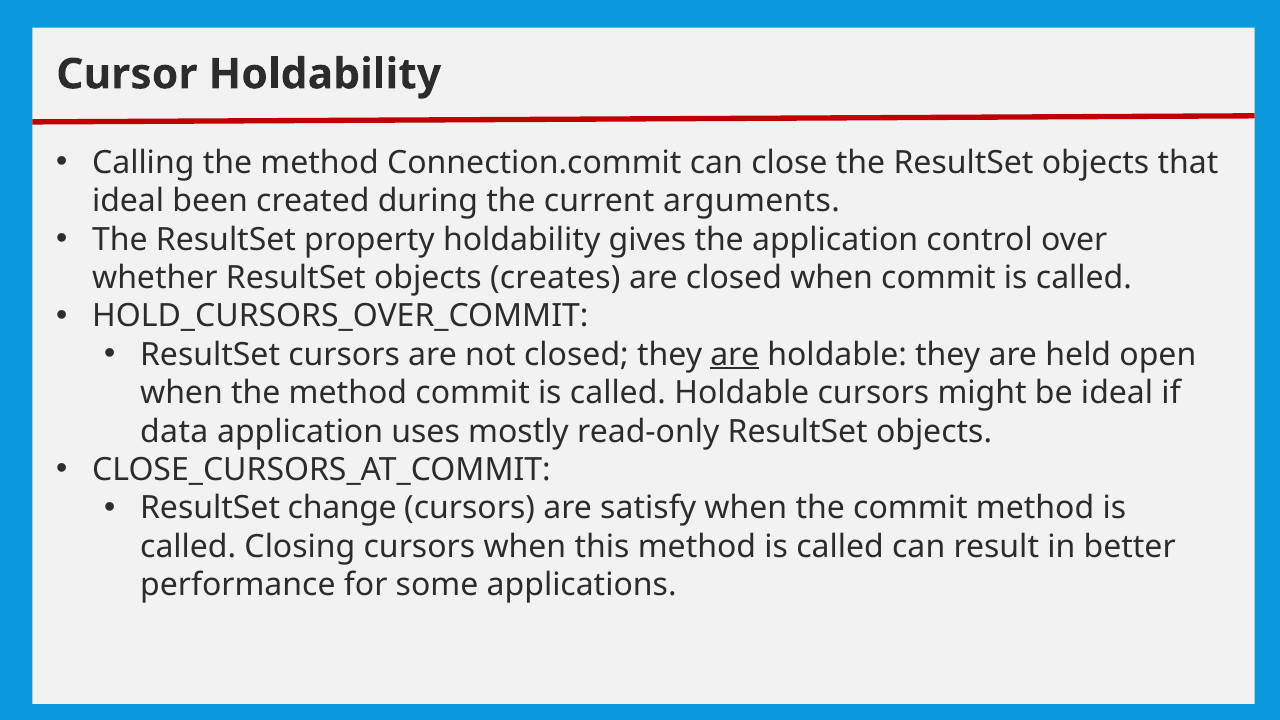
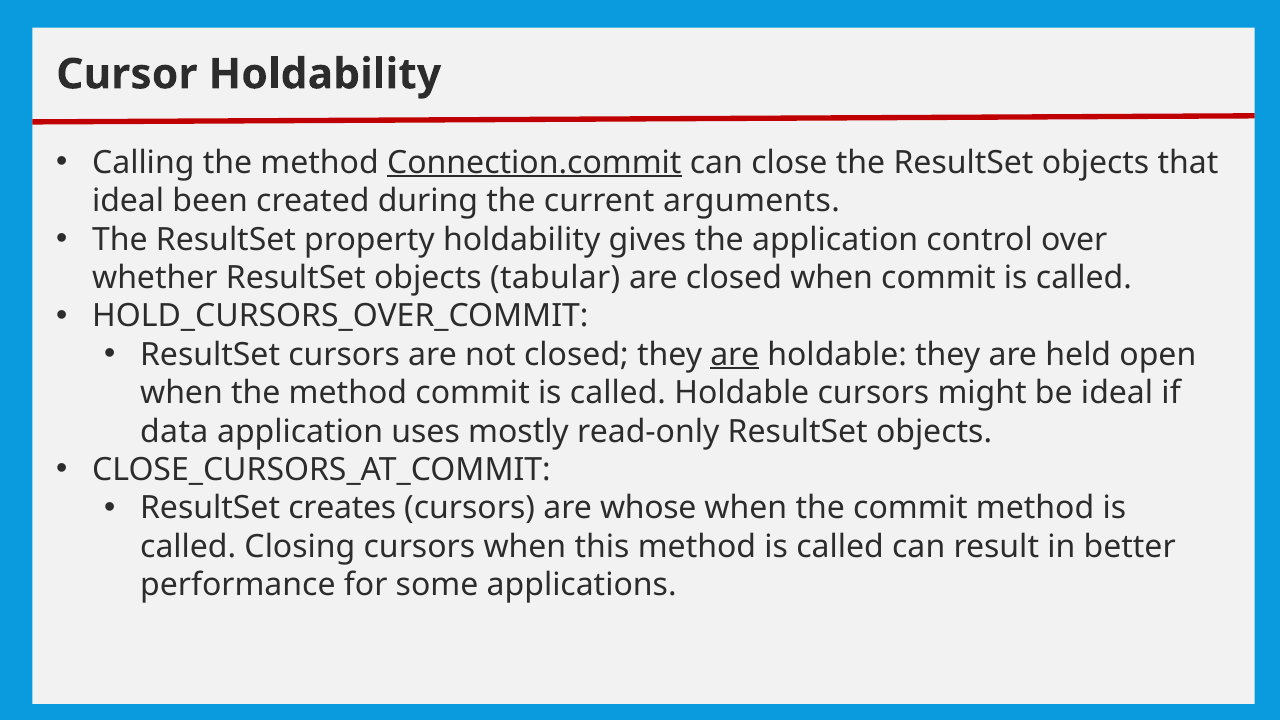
Connection.commit underline: none -> present
creates: creates -> tabular
change: change -> creates
satisfy: satisfy -> whose
